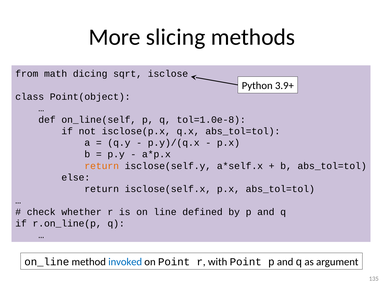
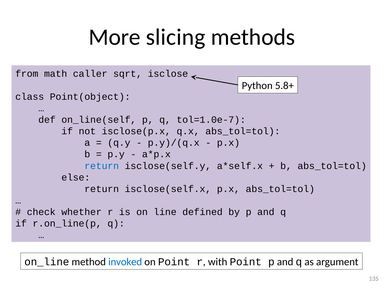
dicing: dicing -> caller
3.9+: 3.9+ -> 5.8+
tol=1.0e-8: tol=1.0e-8 -> tol=1.0e-7
return at (102, 166) colour: orange -> blue
